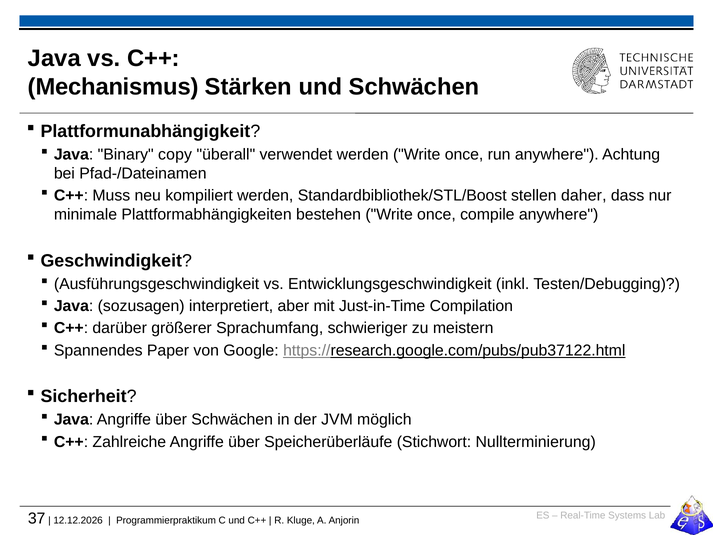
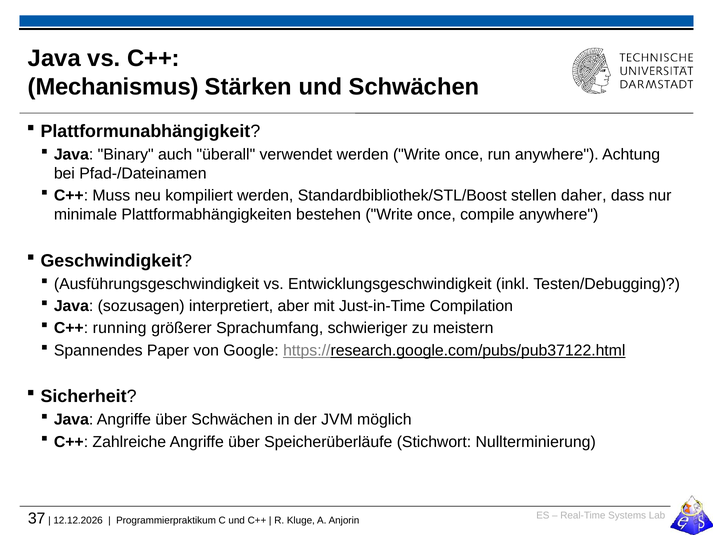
copy: copy -> auch
darüber: darüber -> running
